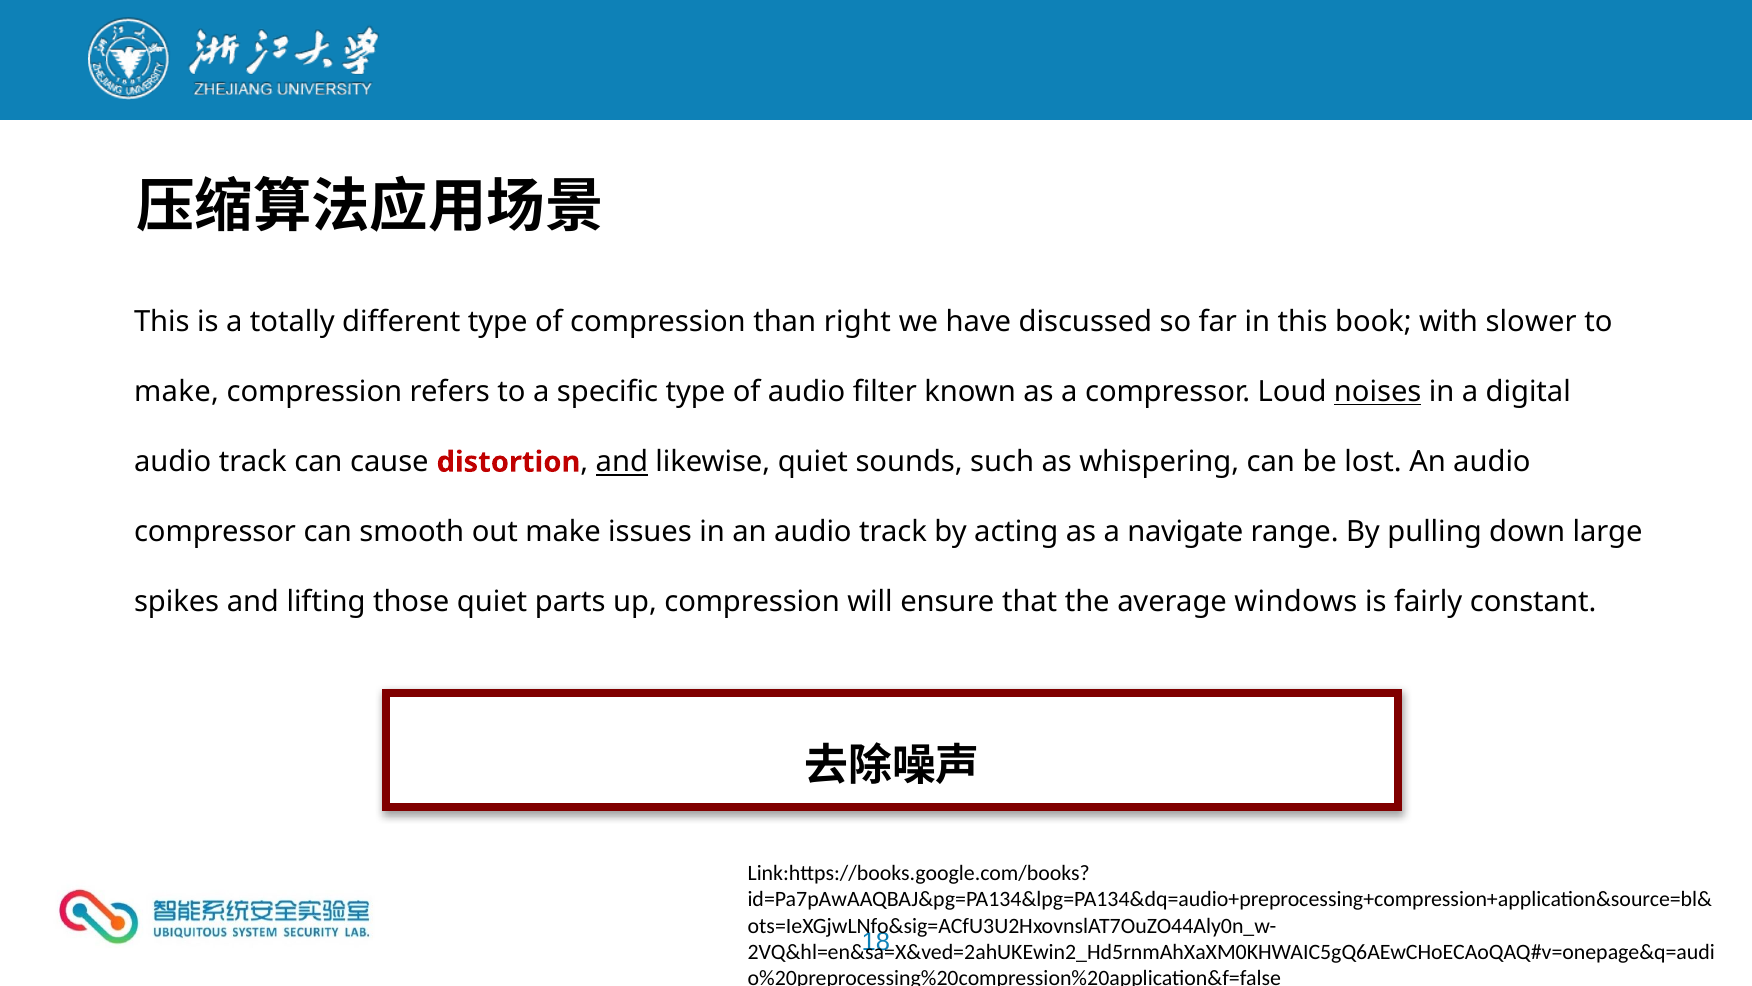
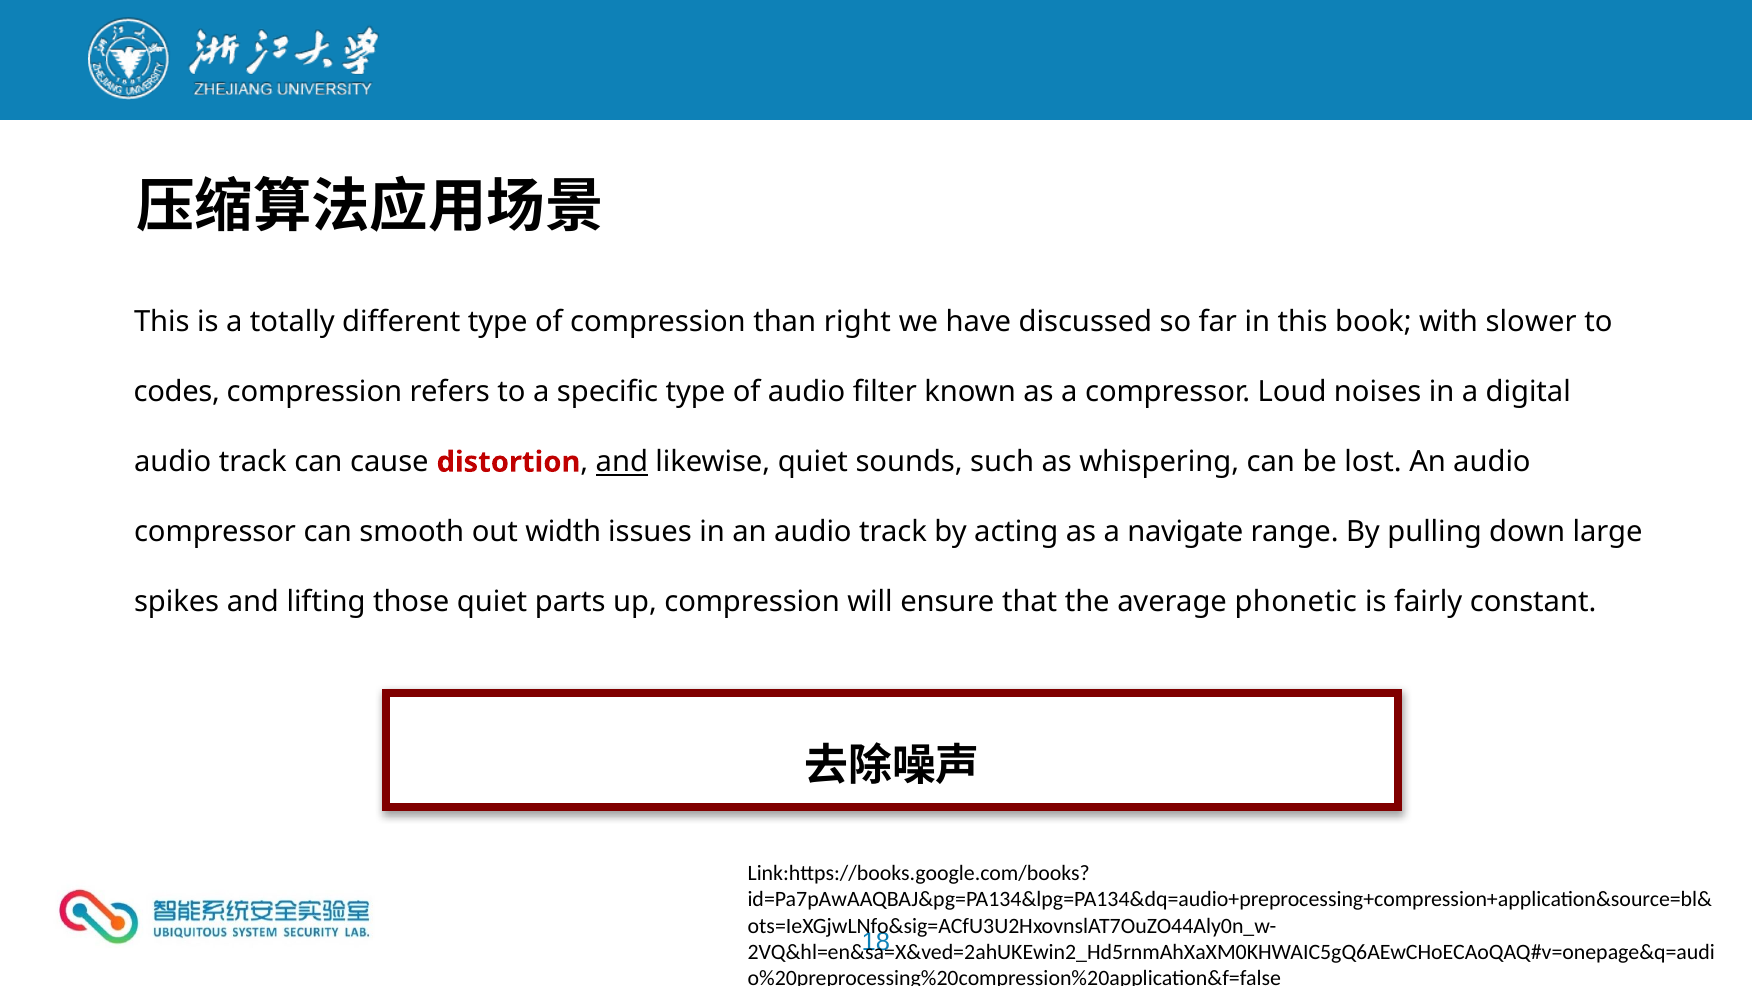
make at (177, 392): make -> codes
noises underline: present -> none
out make: make -> width
windows: windows -> phonetic
